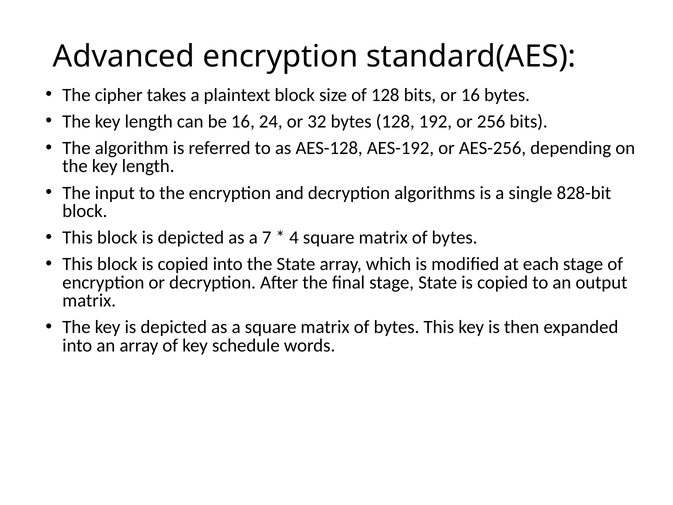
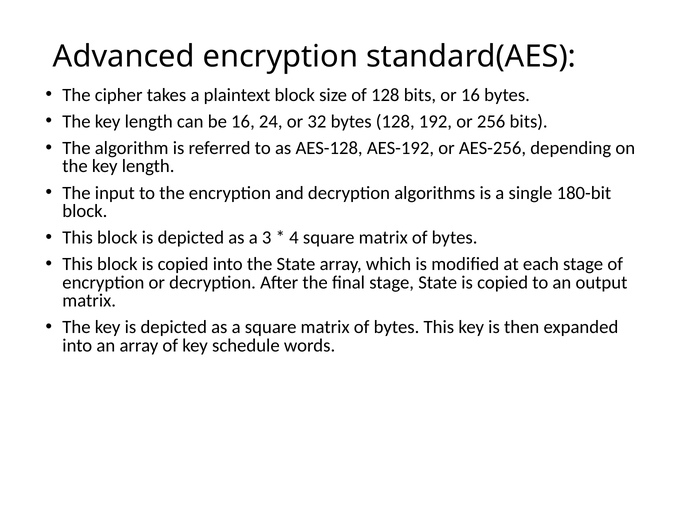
828-bit: 828-bit -> 180-bit
7: 7 -> 3
